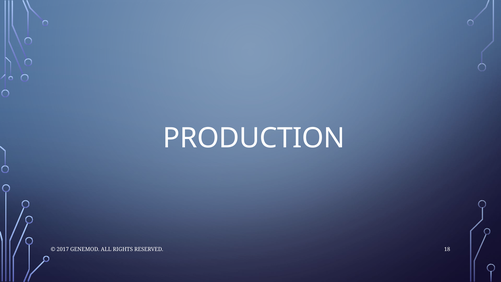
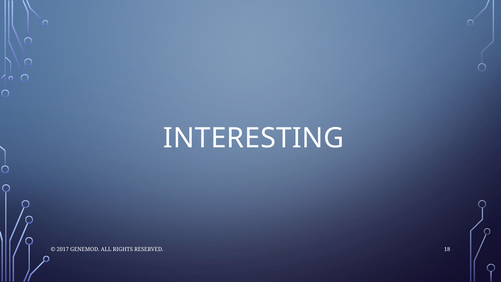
PRODUCTION: PRODUCTION -> INTERESTING
